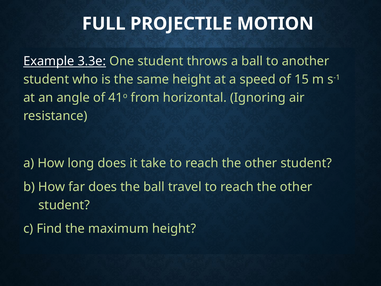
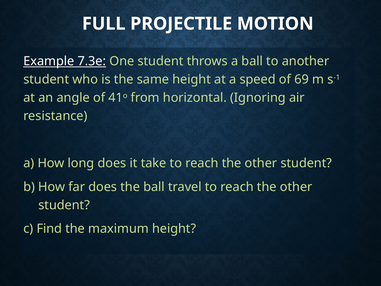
3.3e: 3.3e -> 7.3e
15: 15 -> 69
